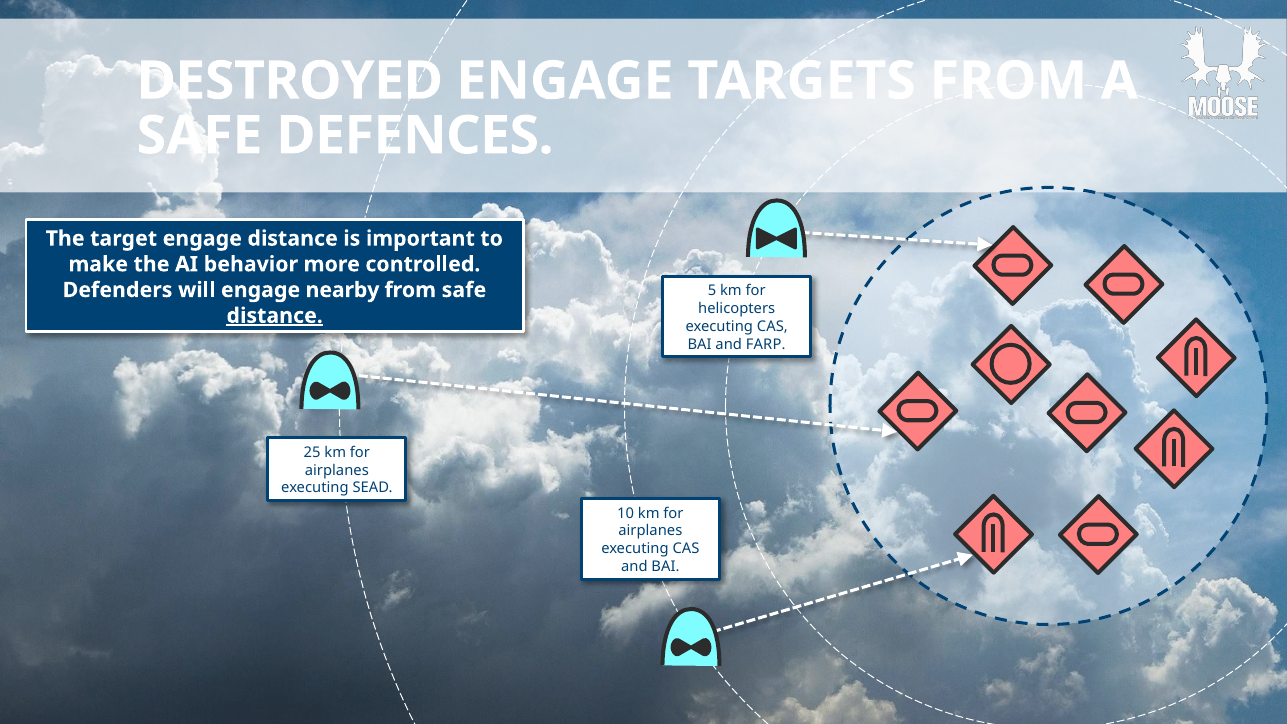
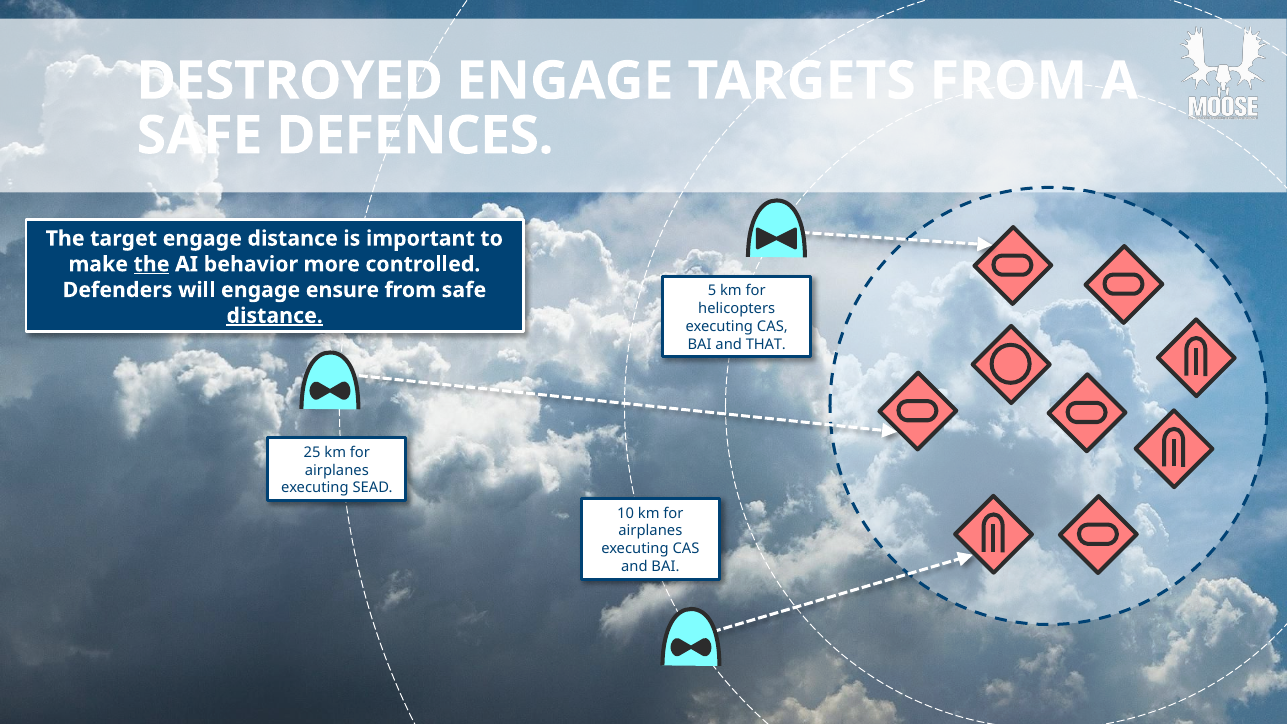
the at (152, 264) underline: none -> present
nearby: nearby -> ensure
FARP: FARP -> THAT
